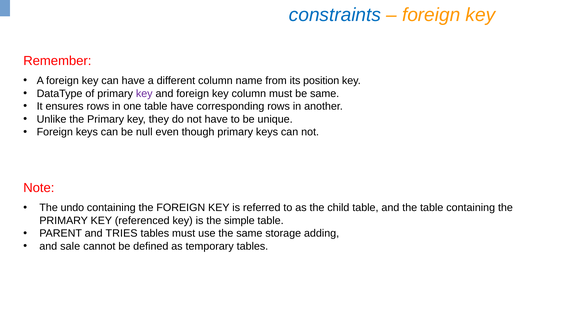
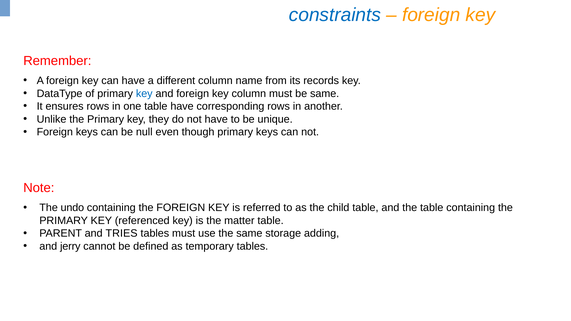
position: position -> records
key at (144, 94) colour: purple -> blue
simple: simple -> matter
sale: sale -> jerry
